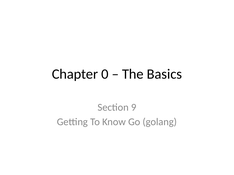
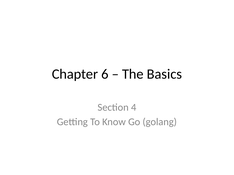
0: 0 -> 6
9: 9 -> 4
